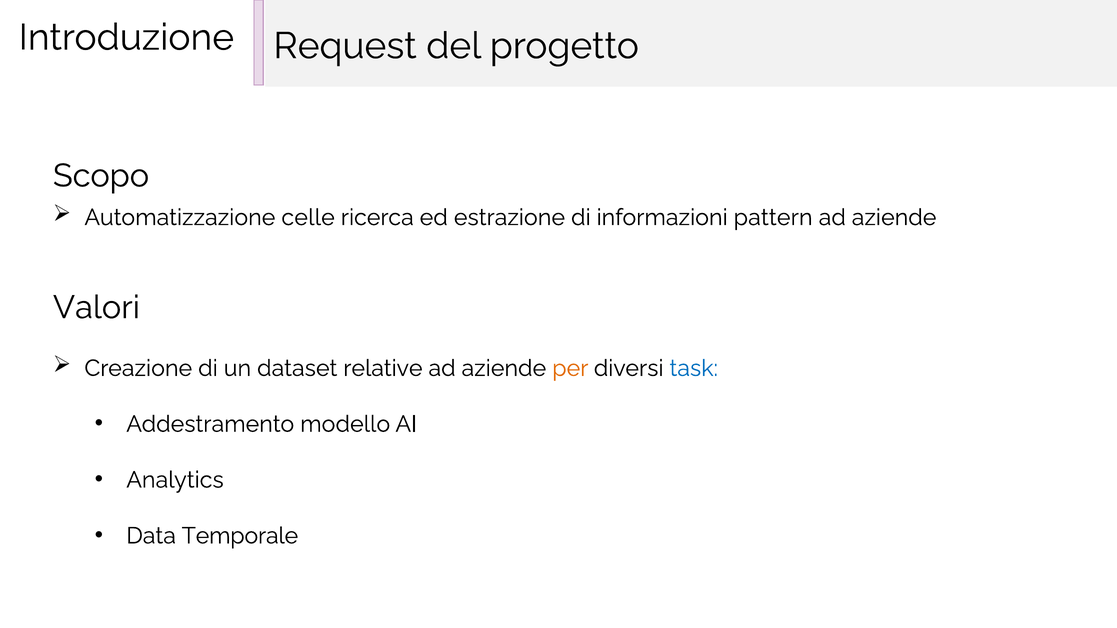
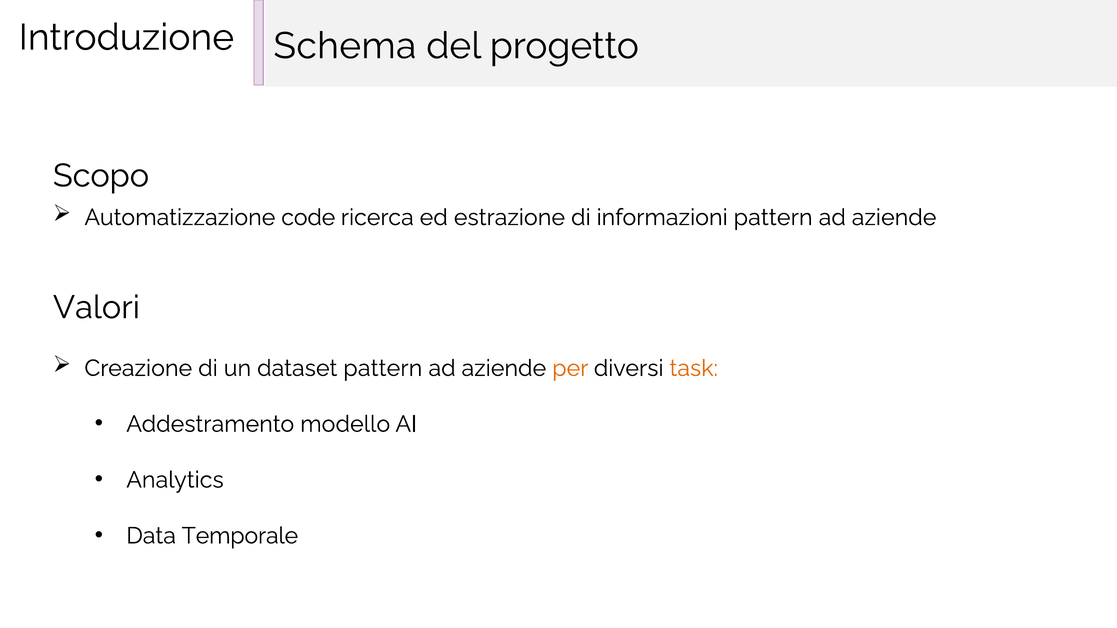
Request: Request -> Schema
celle: celle -> code
dataset relative: relative -> pattern
task colour: blue -> orange
